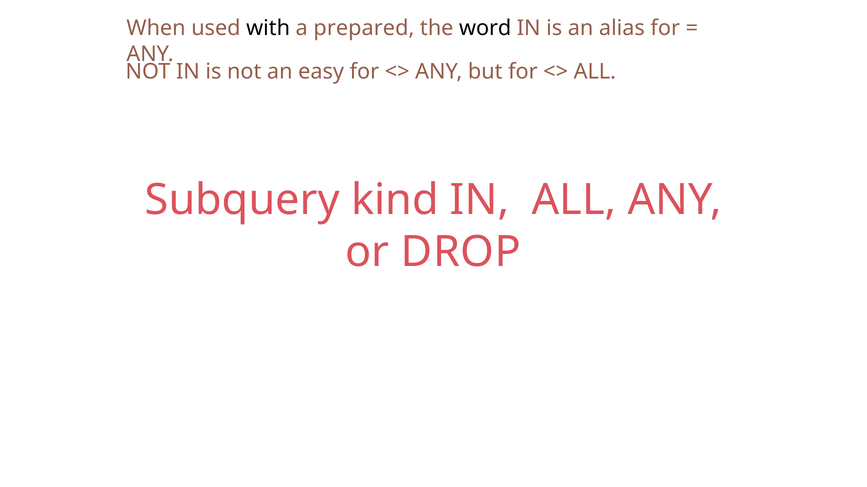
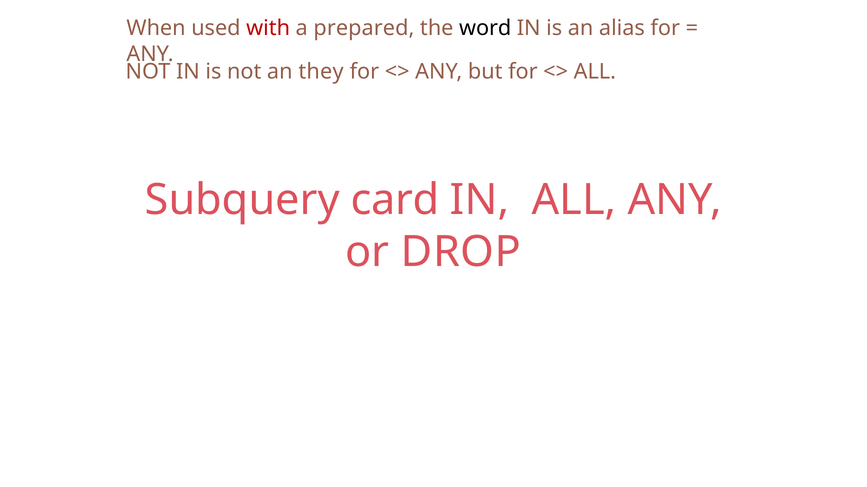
with colour: black -> red
easy: easy -> they
kind: kind -> card
